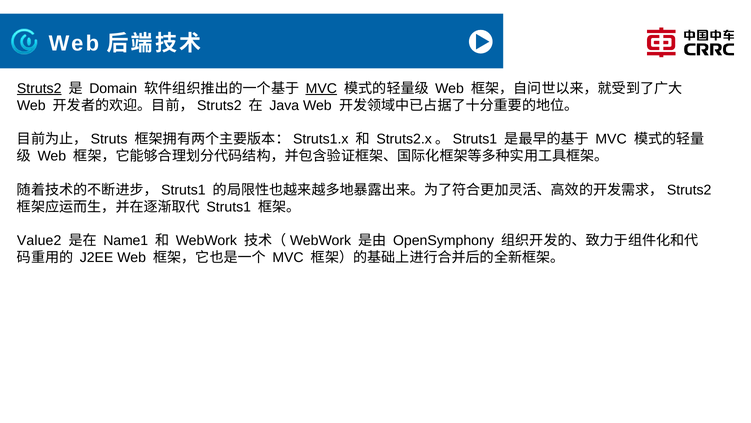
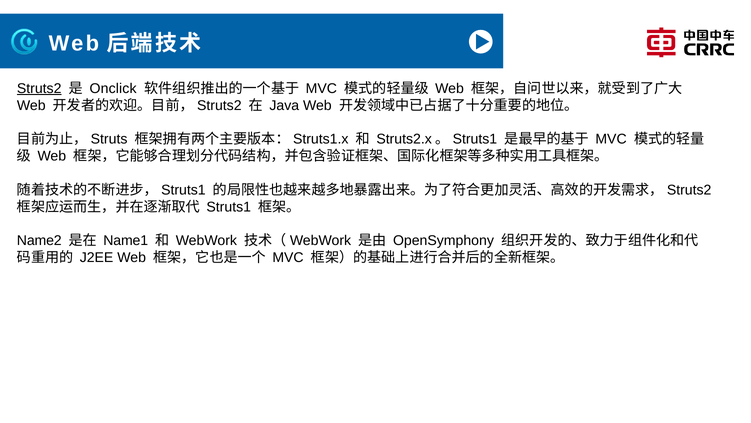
Domain: Domain -> Onclick
MVC at (321, 88) underline: present -> none
Value2: Value2 -> Name2
